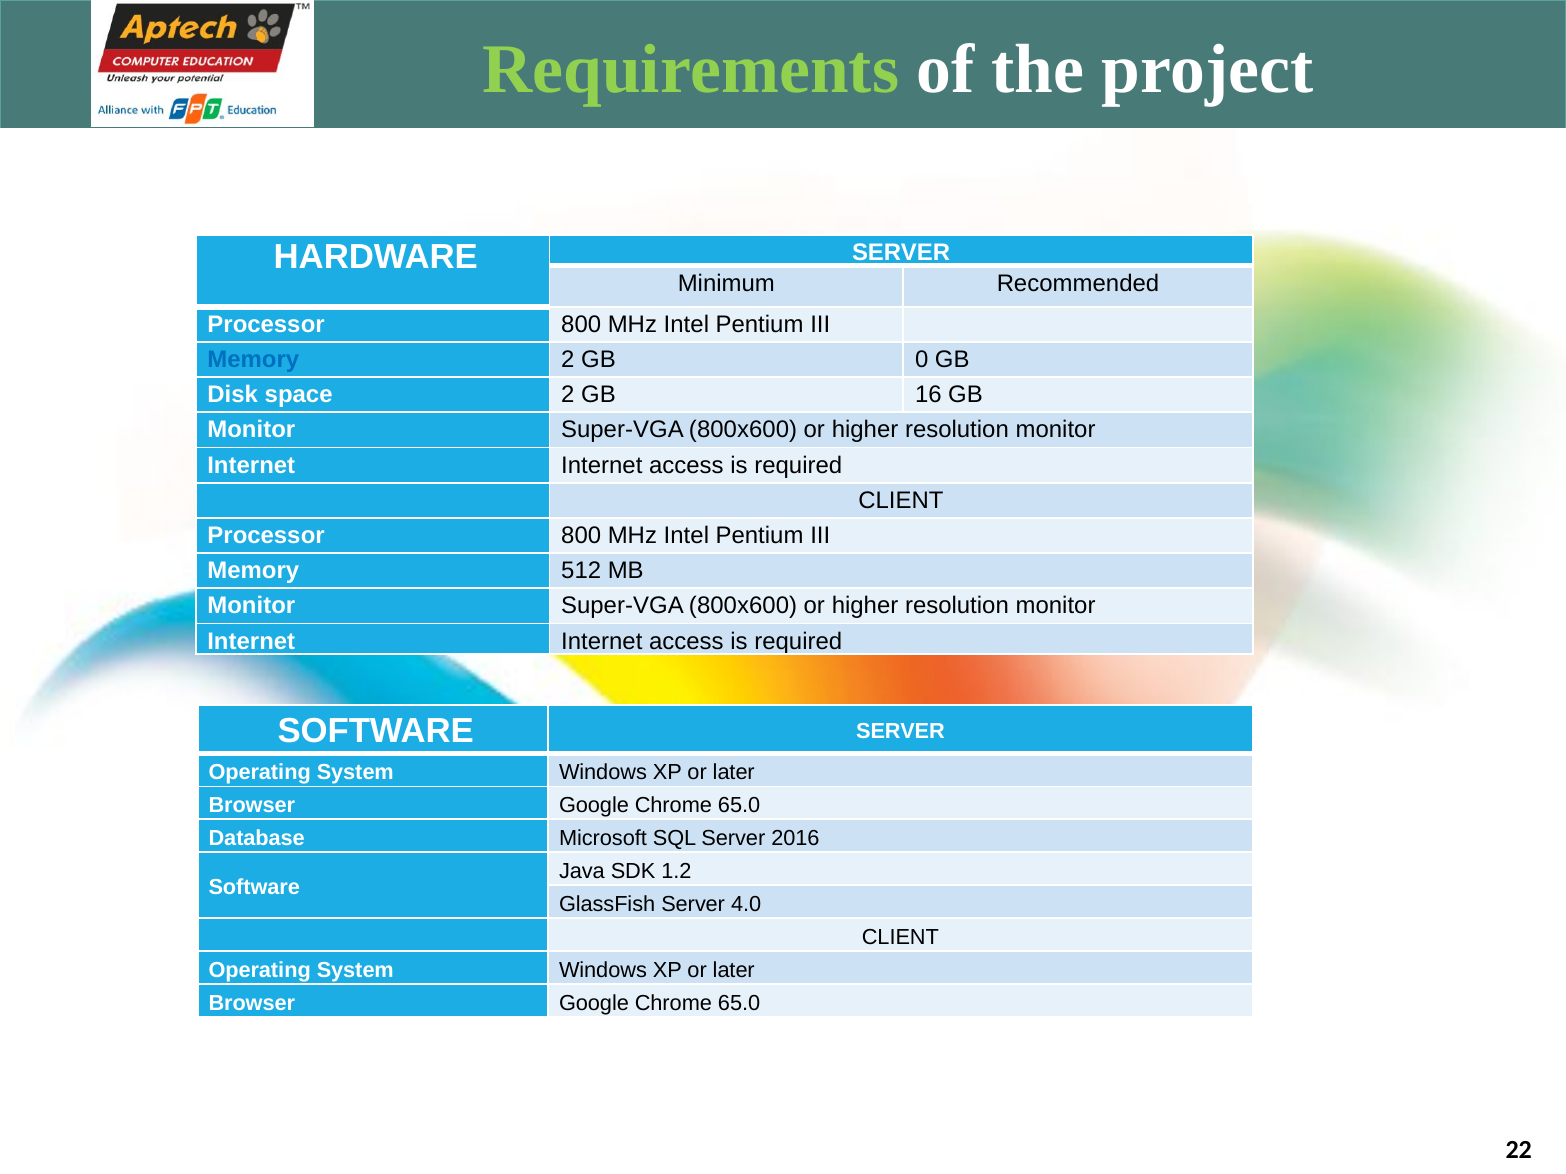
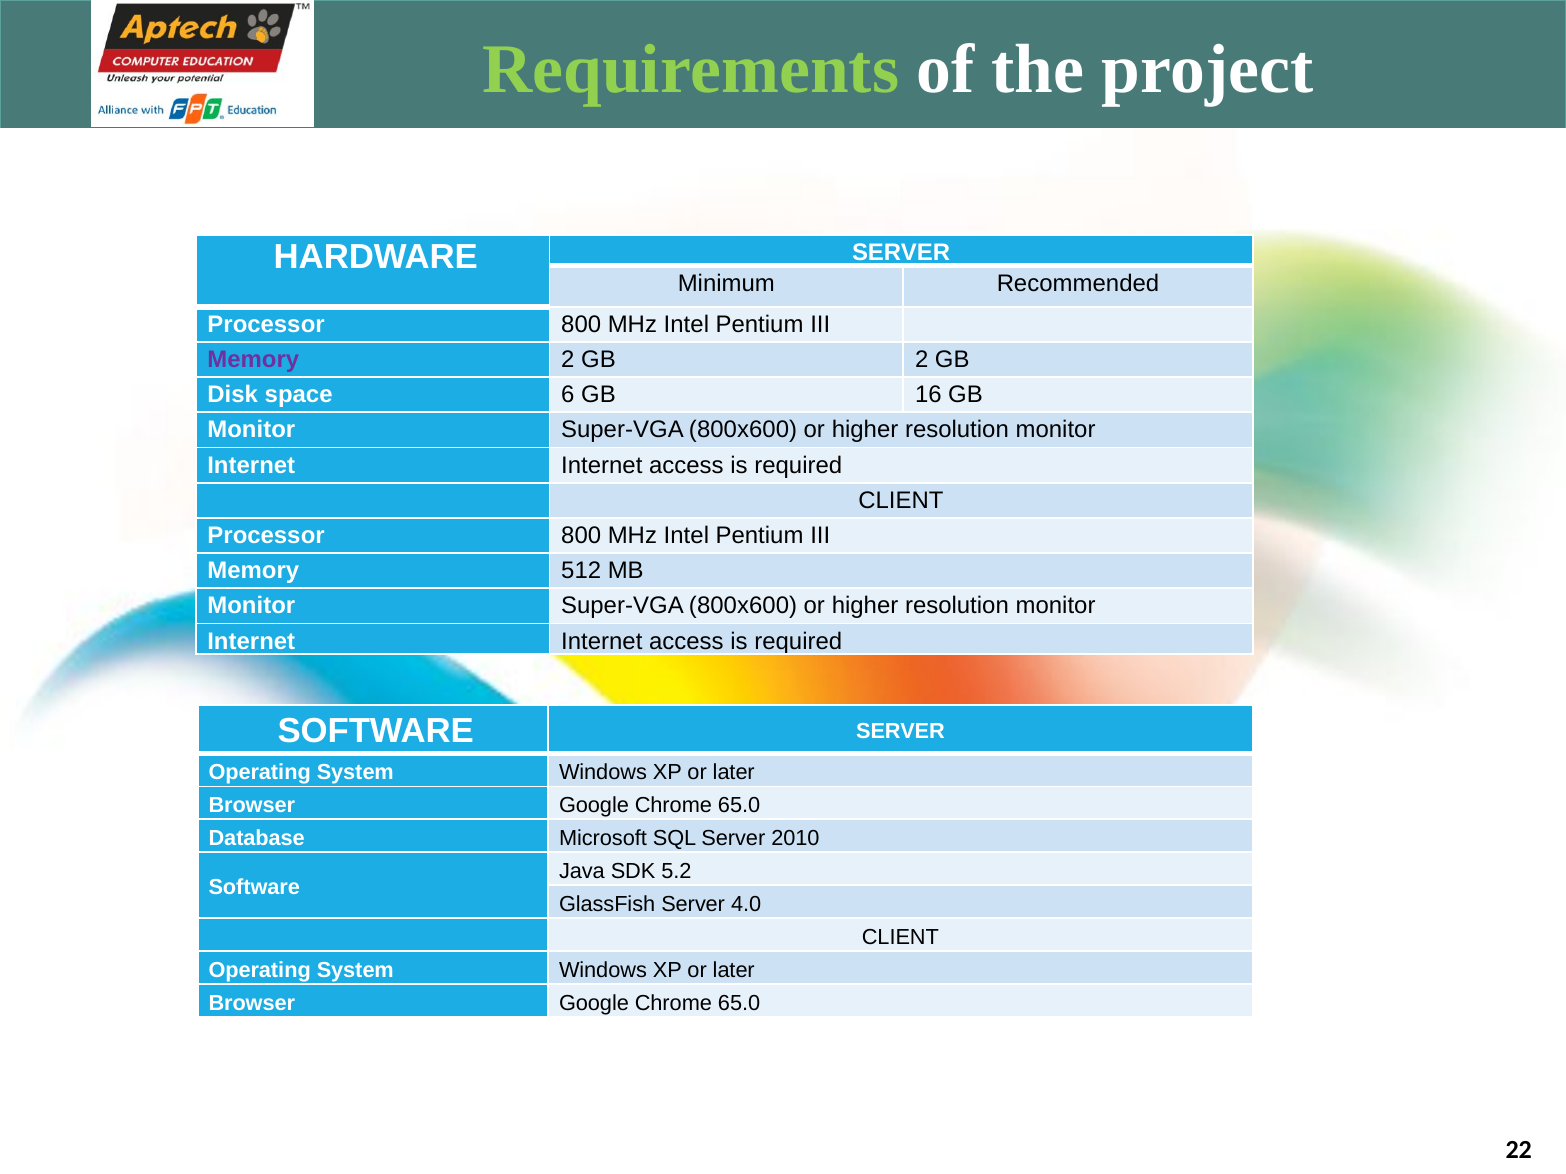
Memory at (253, 360) colour: blue -> purple
GB 0: 0 -> 2
space 2: 2 -> 6
2016: 2016 -> 2010
1.2: 1.2 -> 5.2
